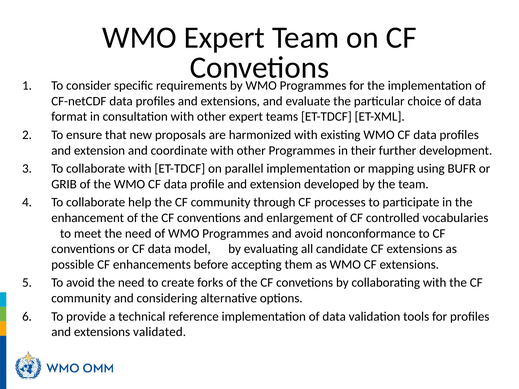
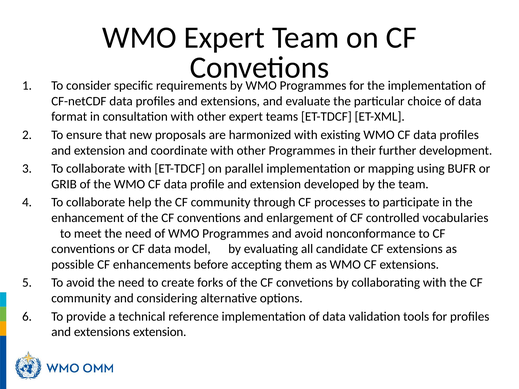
extensions validated: validated -> extension
